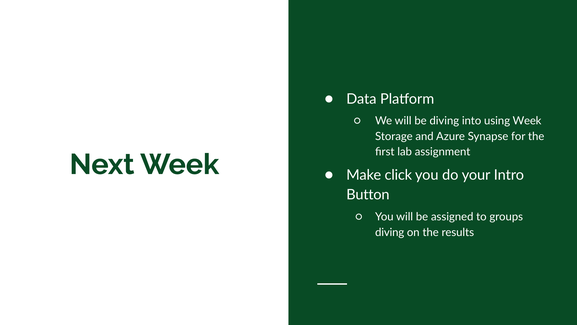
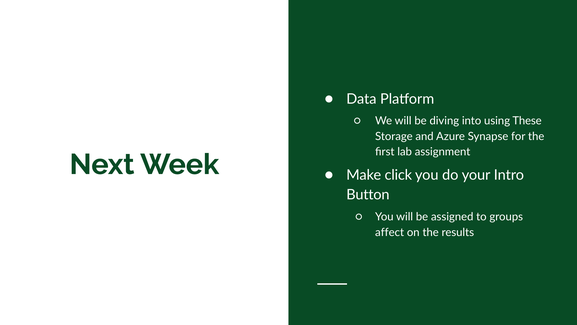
using Week: Week -> These
diving at (390, 232): diving -> affect
